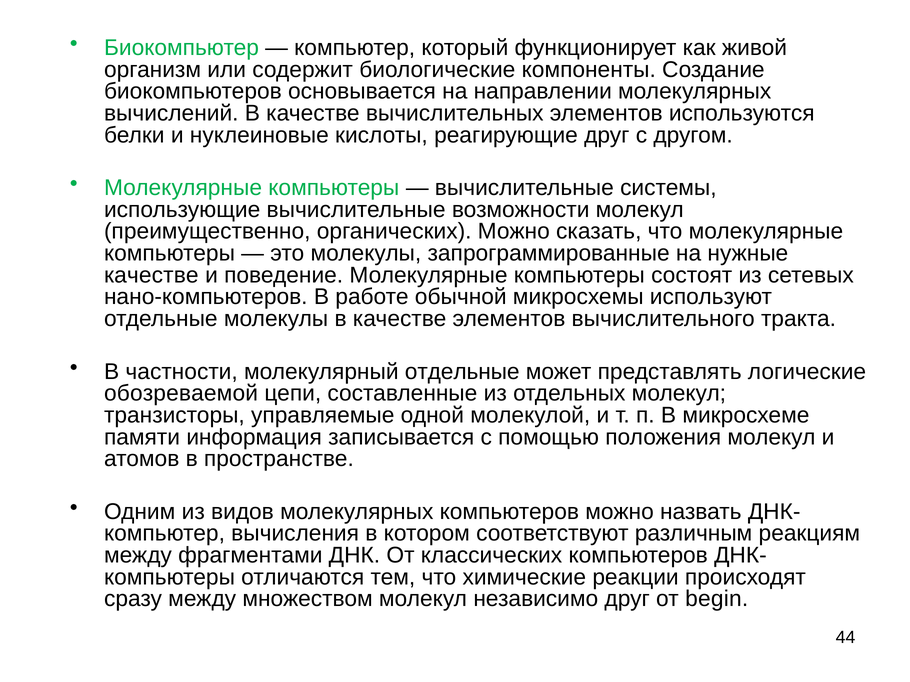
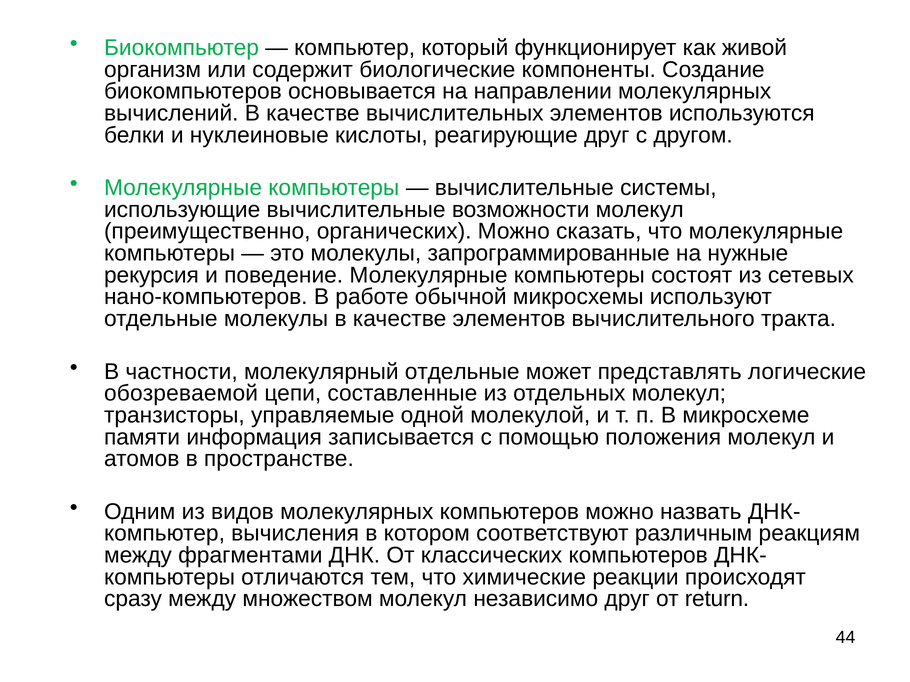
качестве at (151, 275): качестве -> рекурсия
begin: begin -> return
